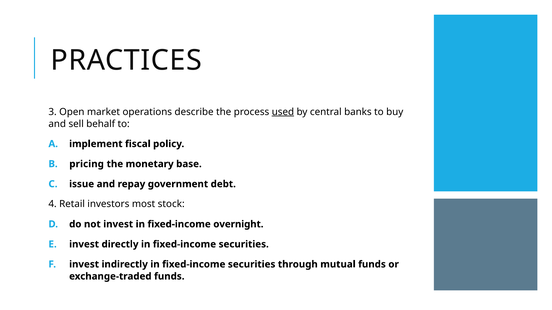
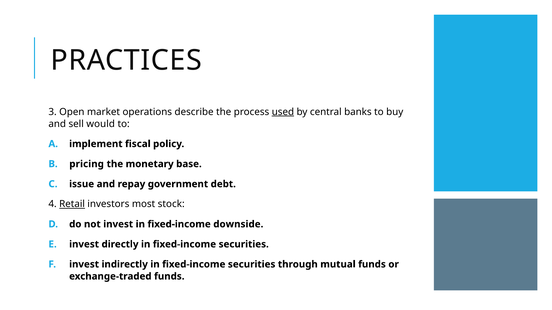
behalf: behalf -> would
Retail underline: none -> present
overnight: overnight -> downside
